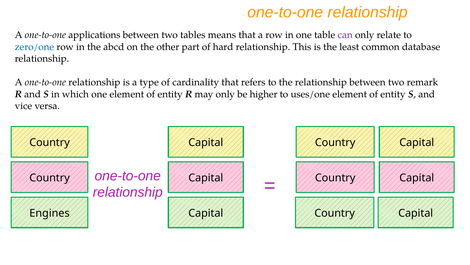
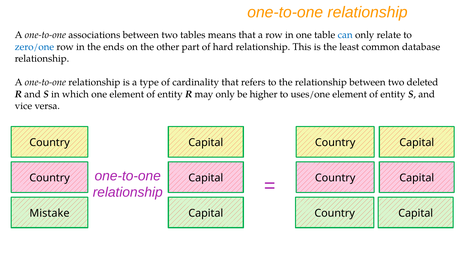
applications: applications -> associations
can colour: purple -> blue
abcd: abcd -> ends
remark: remark -> deleted
Engines: Engines -> Mistake
